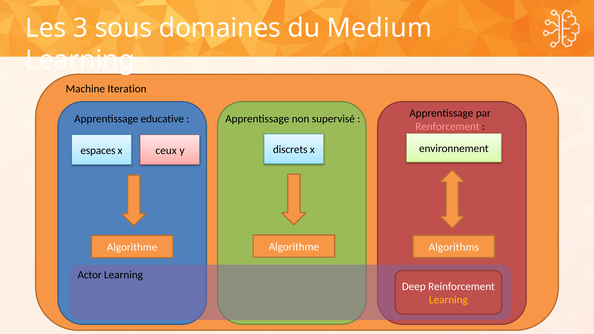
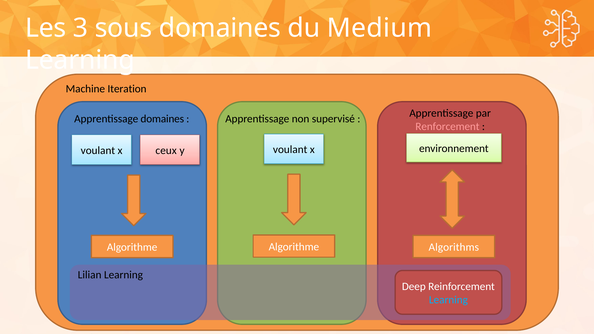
Apprentissage educative: educative -> domaines
espaces at (98, 150): espaces -> voulant
x discrets: discrets -> voulant
Actor: Actor -> Lilian
Learning at (448, 300) colour: yellow -> light blue
